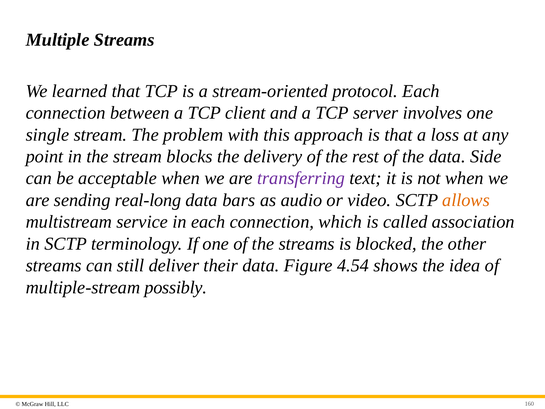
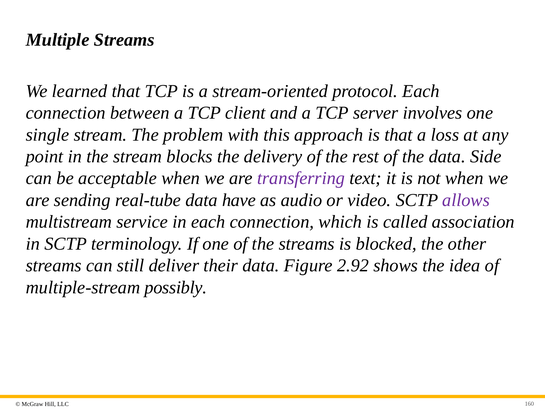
real-long: real-long -> real-tube
bars: bars -> have
allows colour: orange -> purple
4.54: 4.54 -> 2.92
